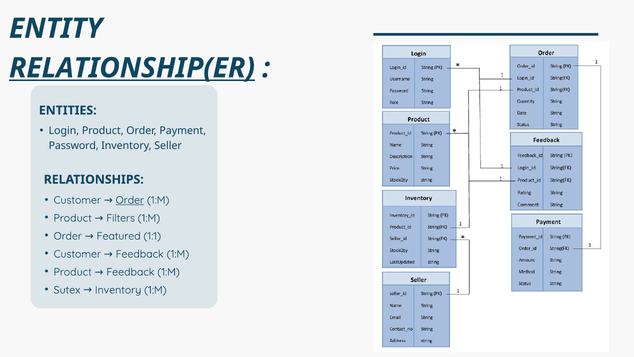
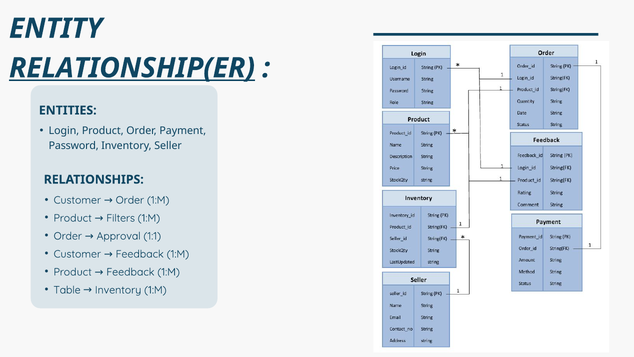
Order at (130, 200) underline: present -> none
Featured: Featured -> Approval
Sutex: Sutex -> Table
